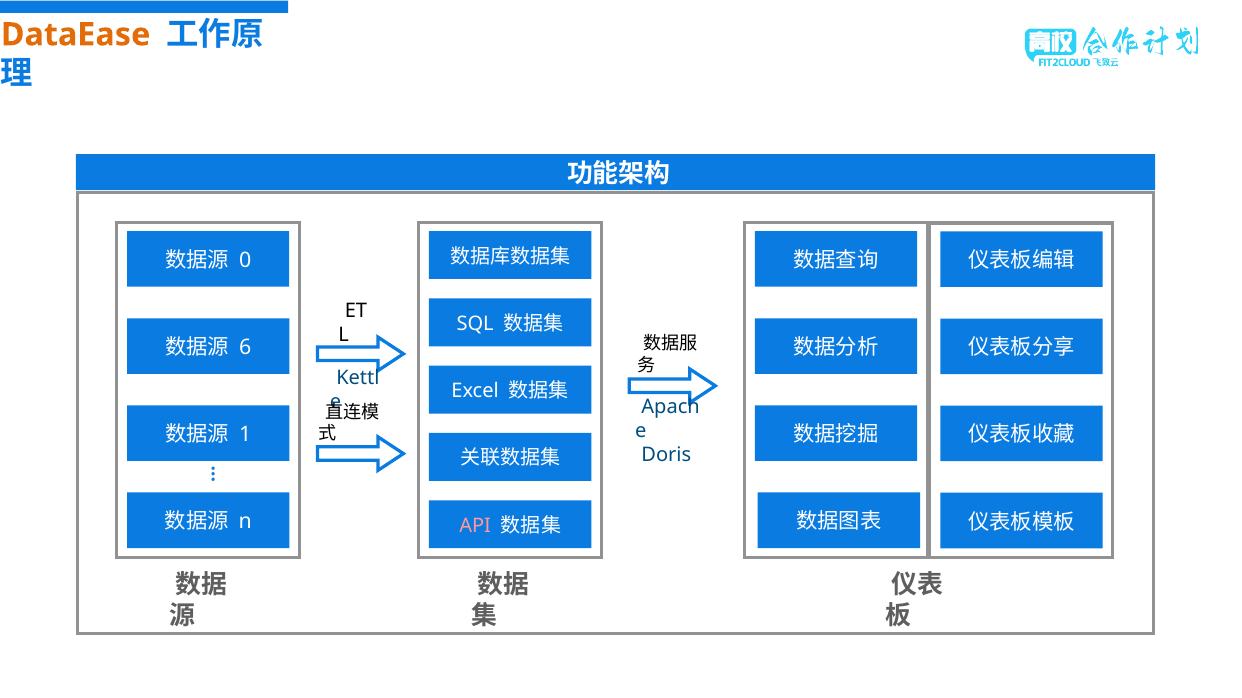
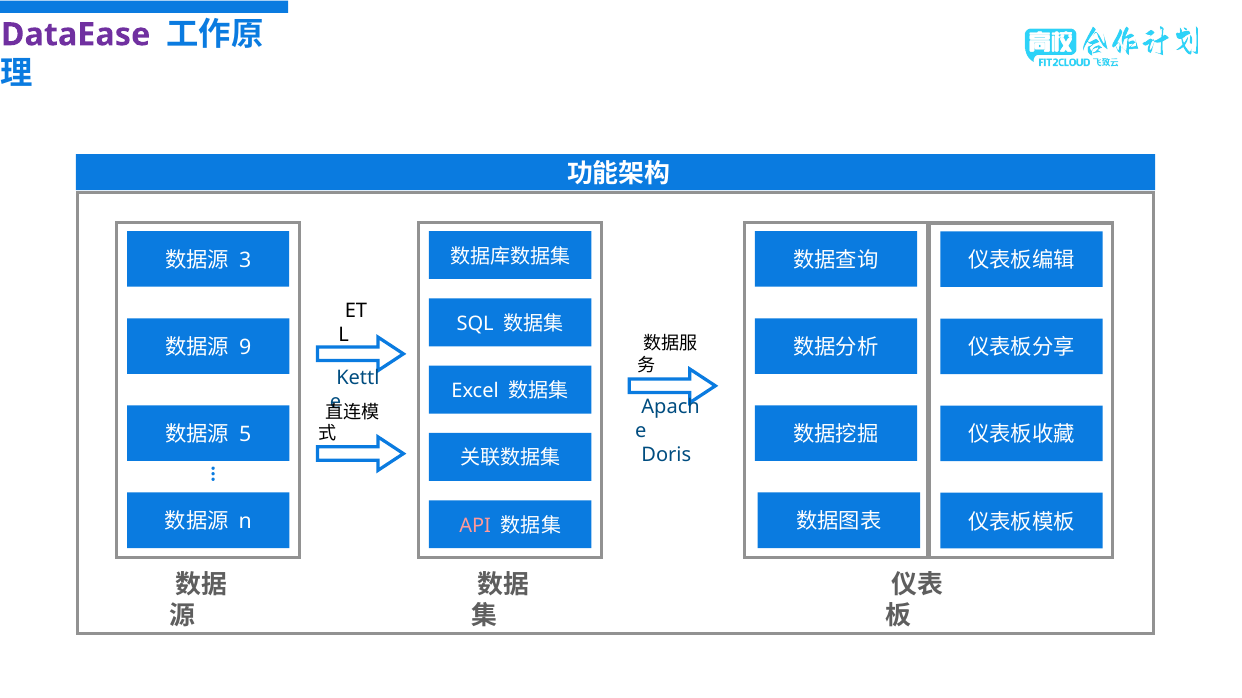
DataEase colour: orange -> purple
0: 0 -> 3
6: 6 -> 9
1: 1 -> 5
